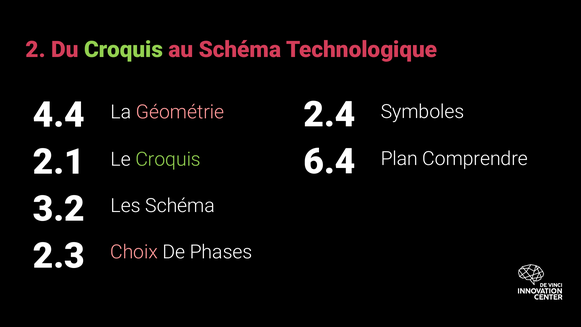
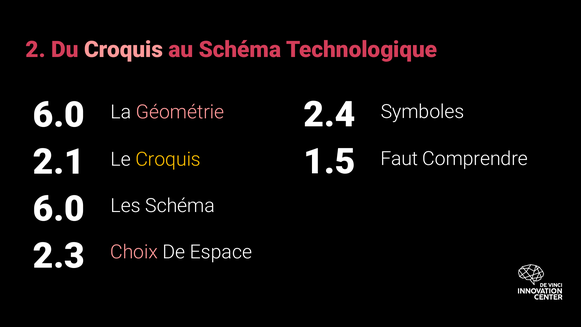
Croquis at (123, 50) colour: light green -> pink
4.4 at (59, 115): 4.4 -> 6.0
6.4: 6.4 -> 1.5
Plan: Plan -> Faut
Croquis at (168, 159) colour: light green -> yellow
3.2 at (59, 209): 3.2 -> 6.0
Phases: Phases -> Espace
